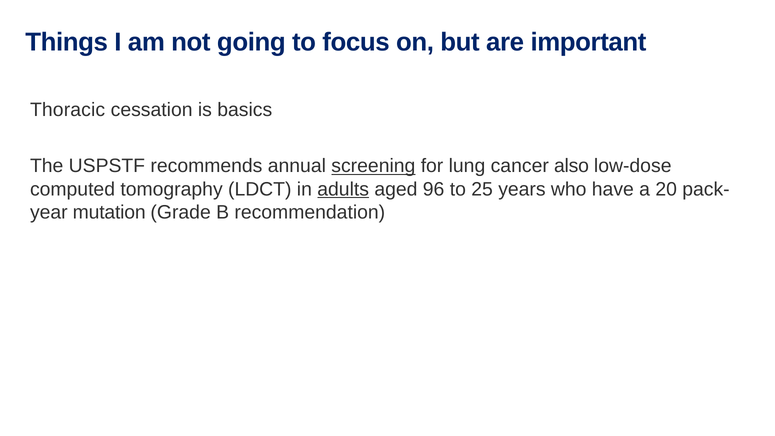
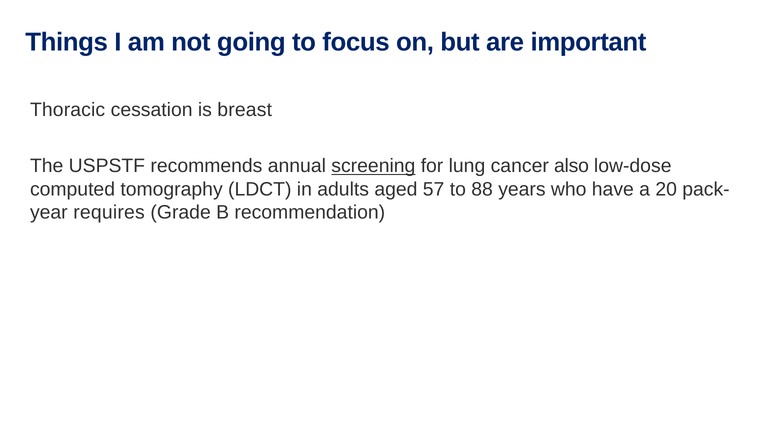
basics: basics -> breast
adults underline: present -> none
96: 96 -> 57
25: 25 -> 88
mutation: mutation -> requires
